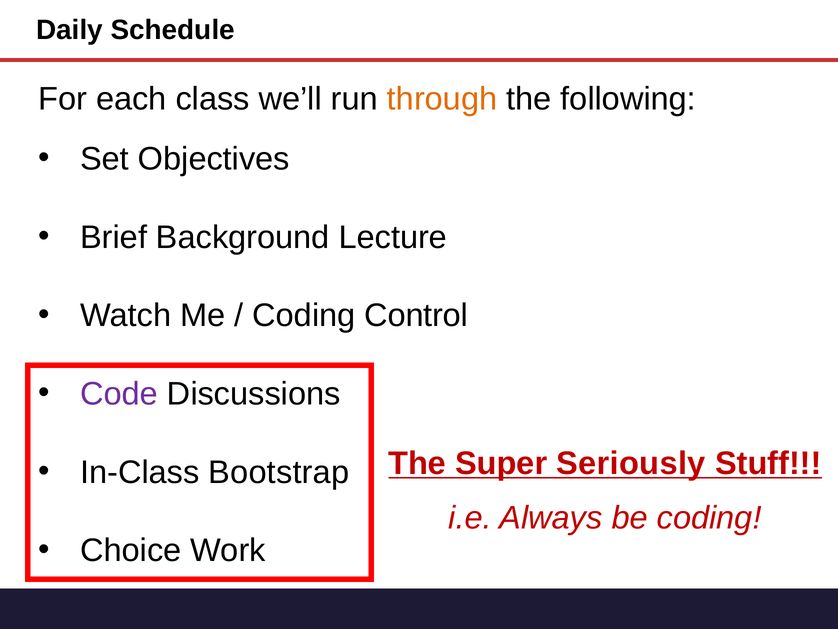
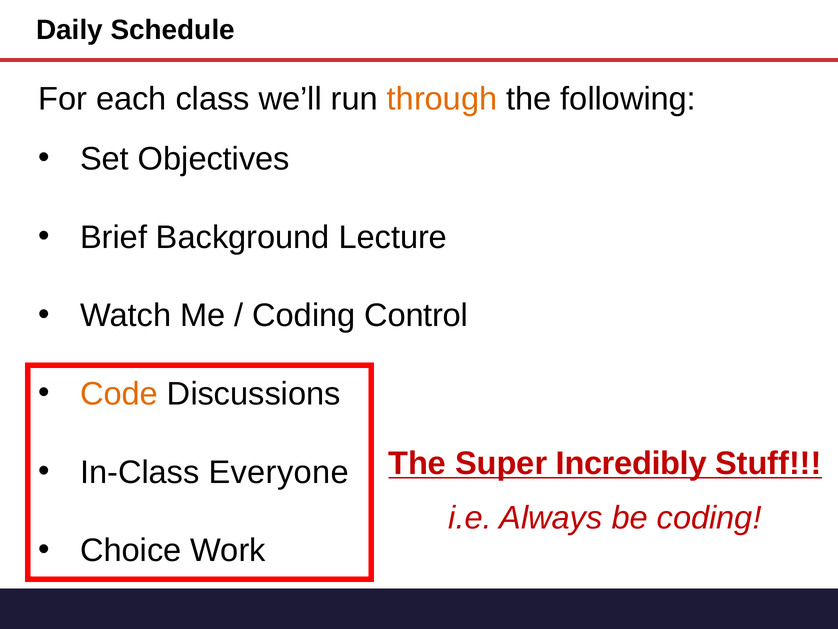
Code colour: purple -> orange
Seriously: Seriously -> Incredibly
Bootstrap: Bootstrap -> Everyone
